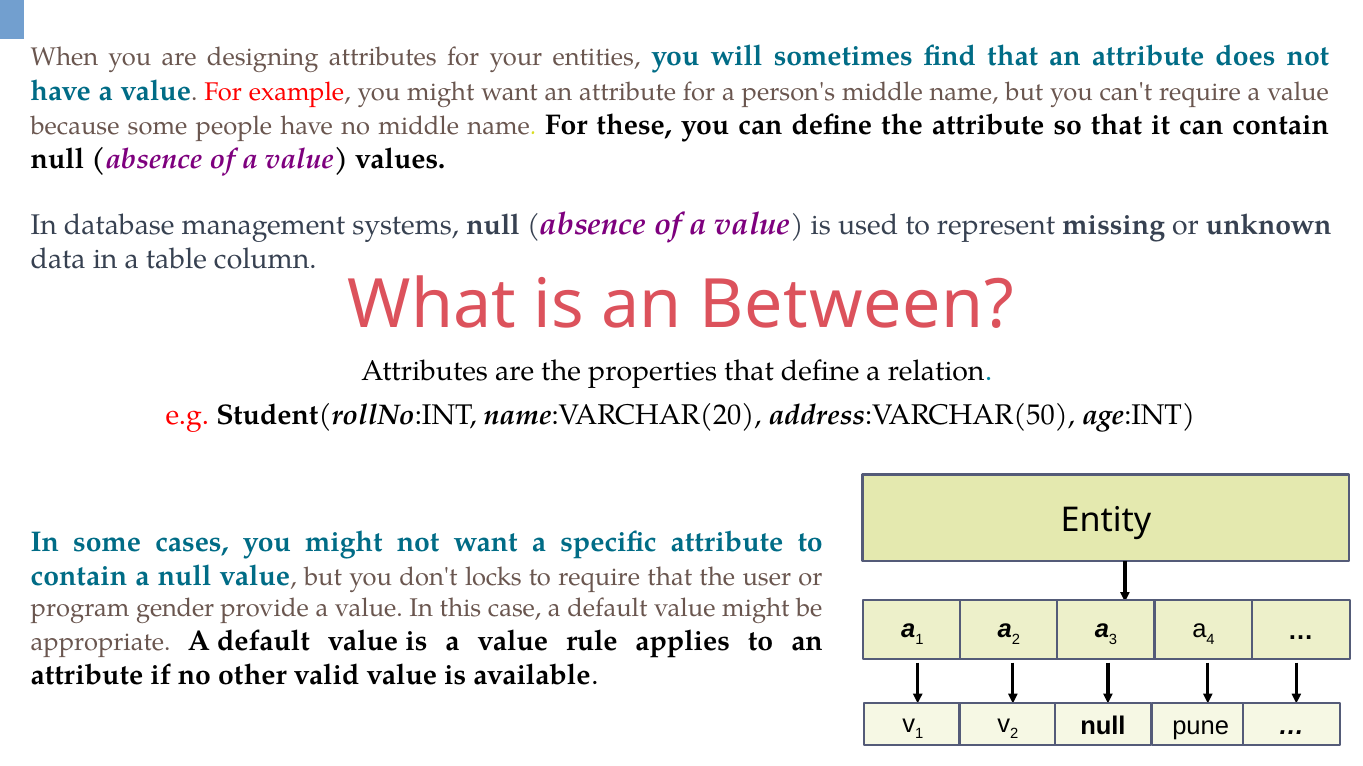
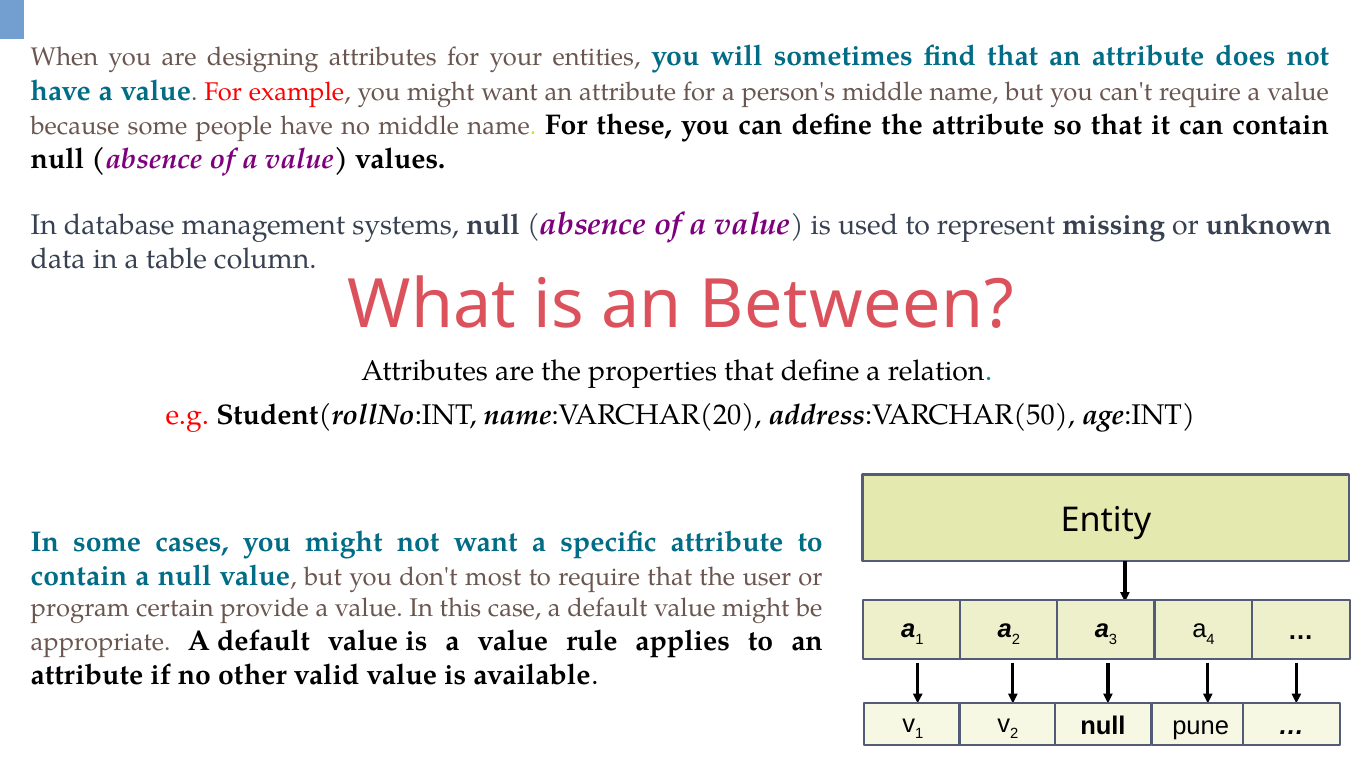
locks: locks -> most
gender: gender -> certain
